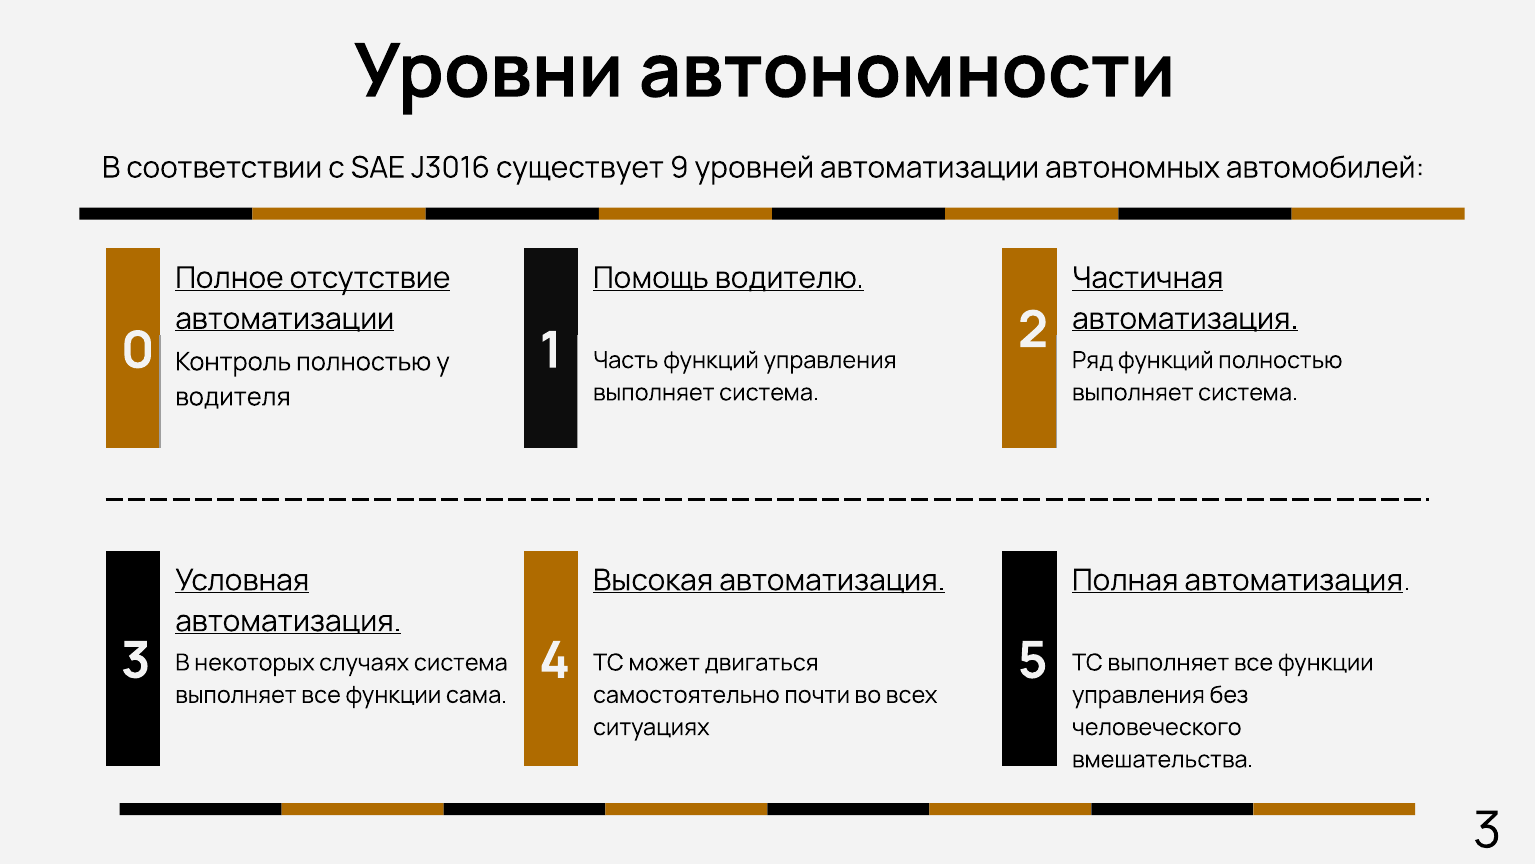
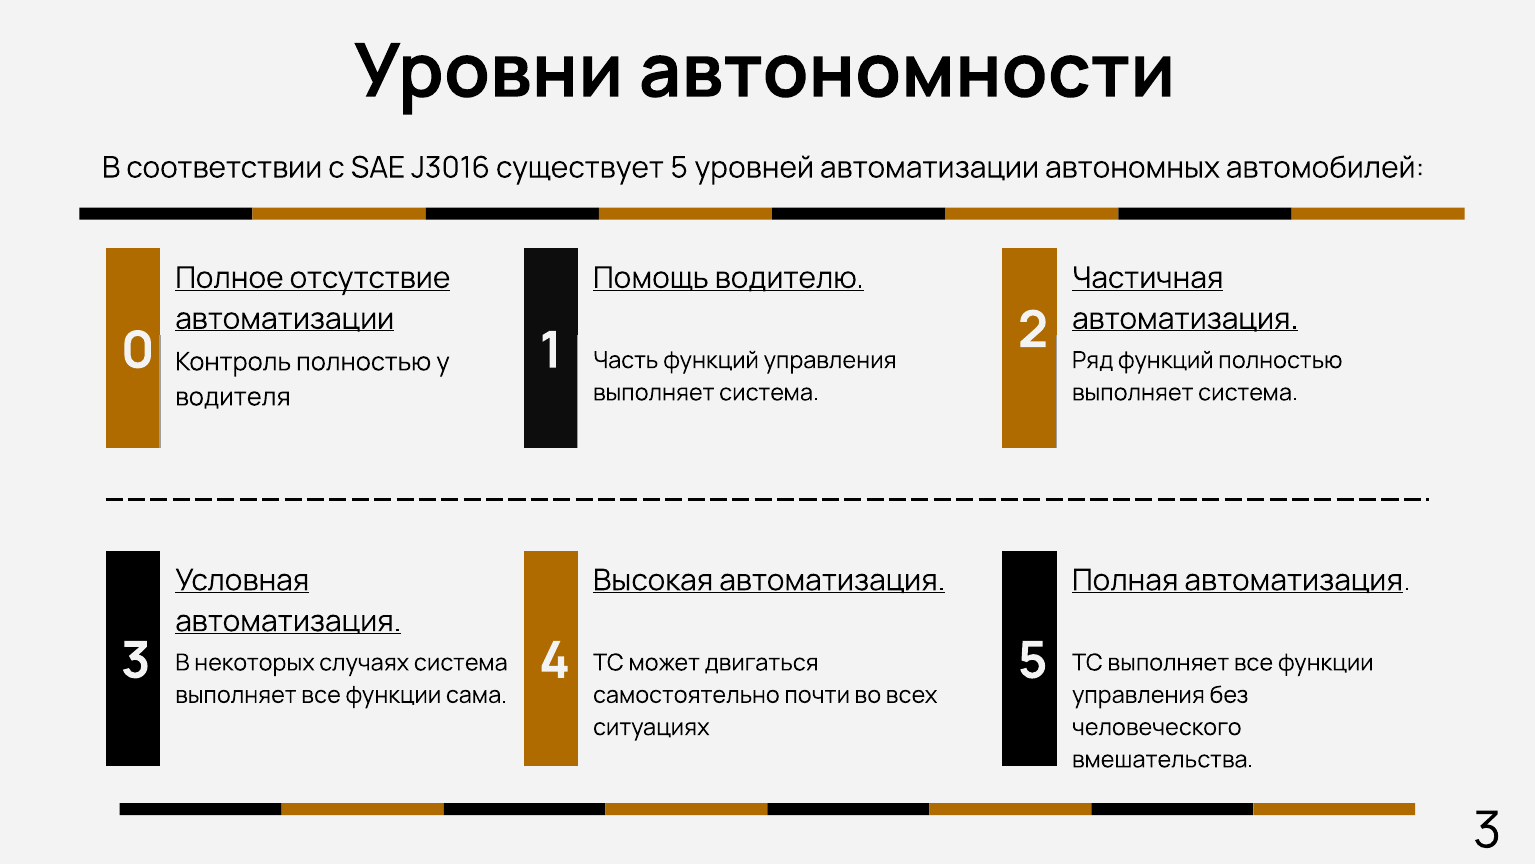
существует 9: 9 -> 5
